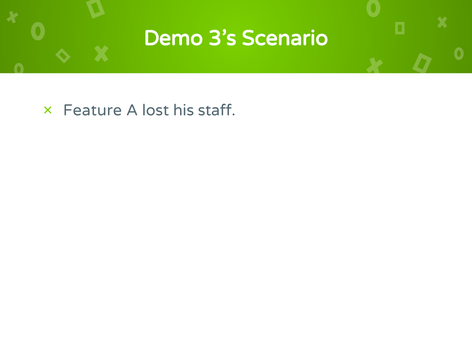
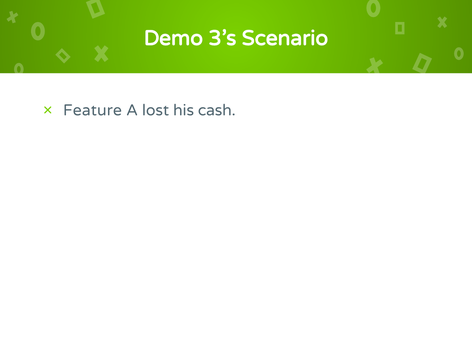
staff: staff -> cash
